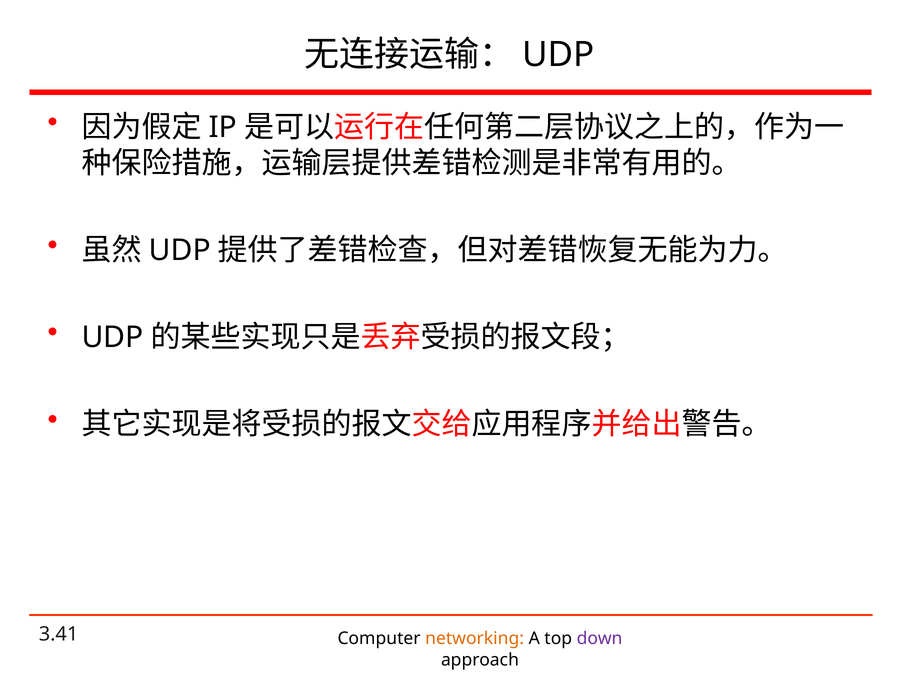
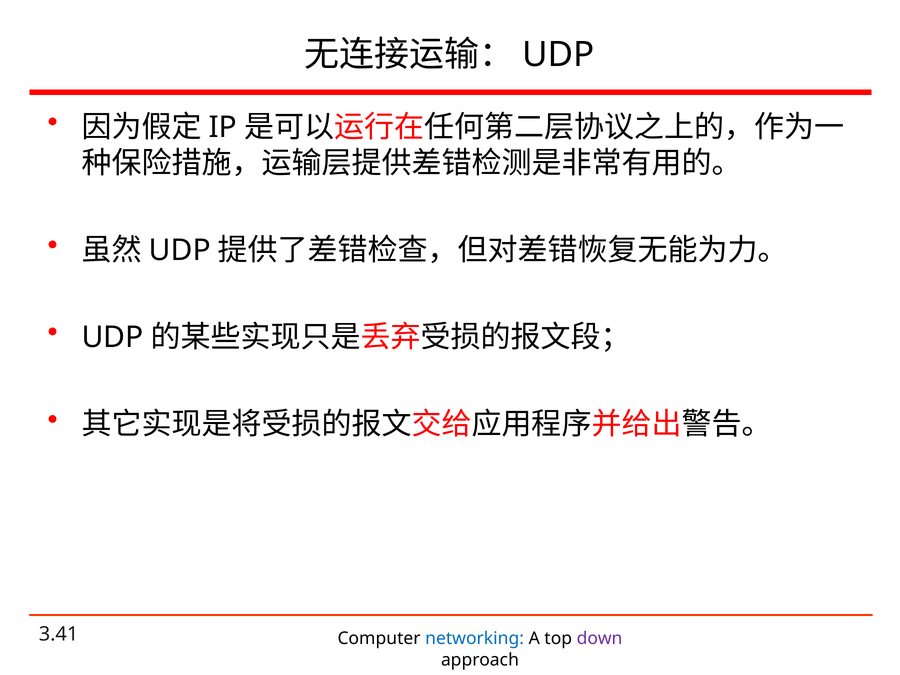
networking colour: orange -> blue
